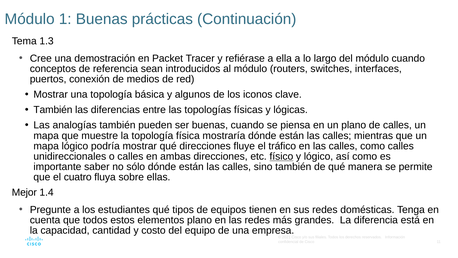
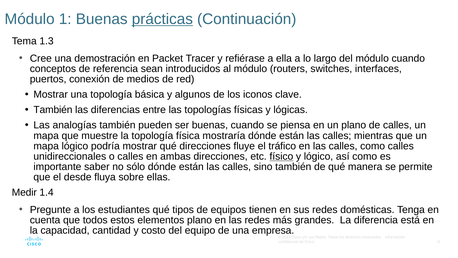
prácticas underline: none -> present
cuatro: cuatro -> desde
Mejor: Mejor -> Medir
